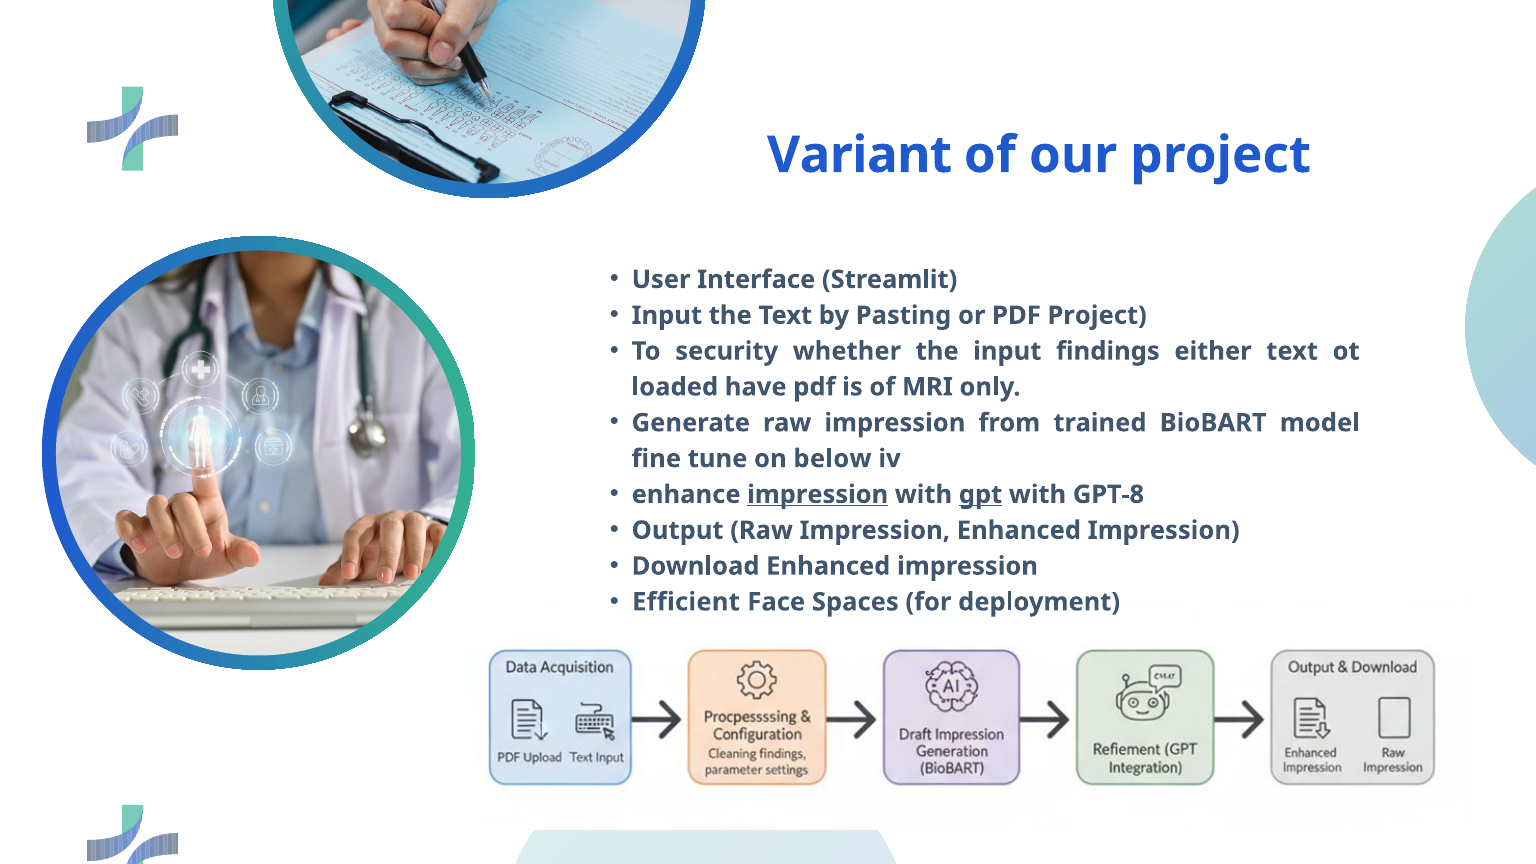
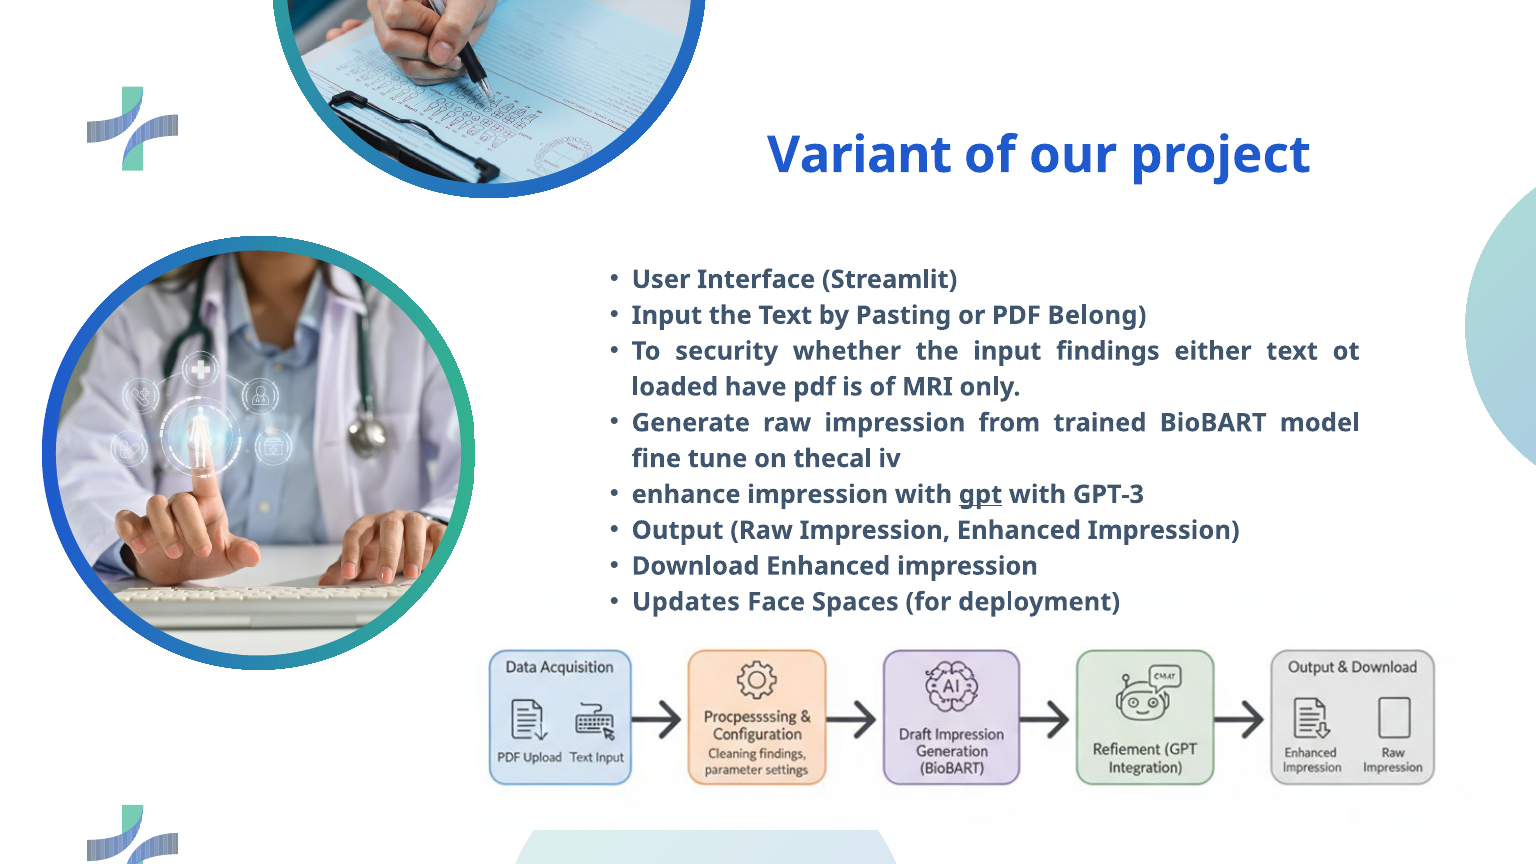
PDF Project: Project -> Belong
below: below -> thecal
impression at (818, 495) underline: present -> none
GPT-8: GPT-8 -> GPT-3
Efficient: Efficient -> Updates
